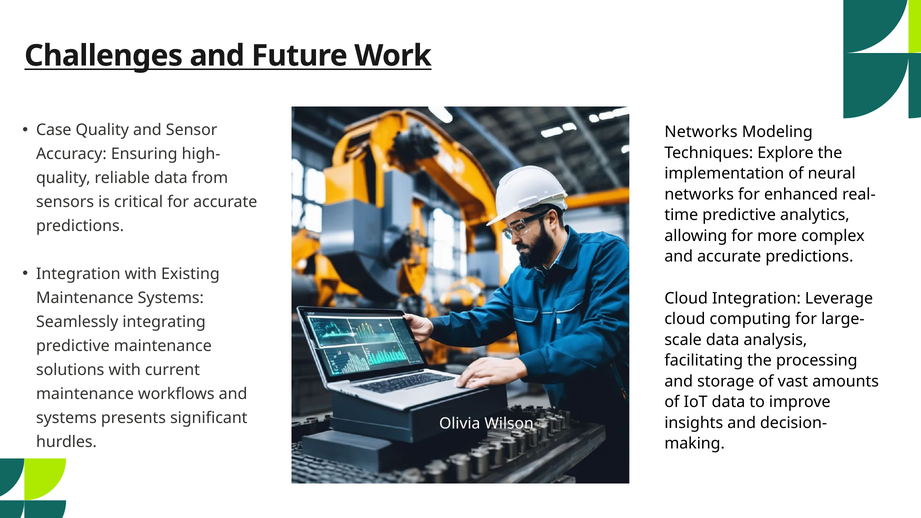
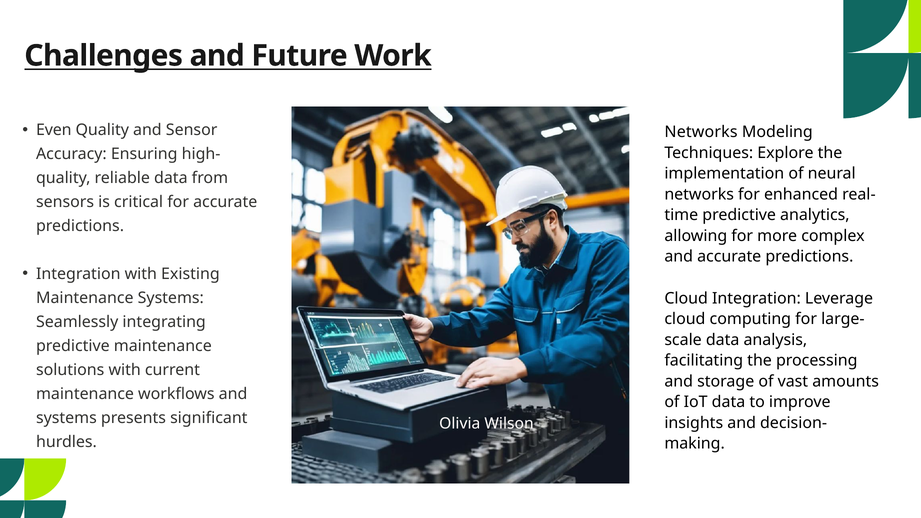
Case: Case -> Even
